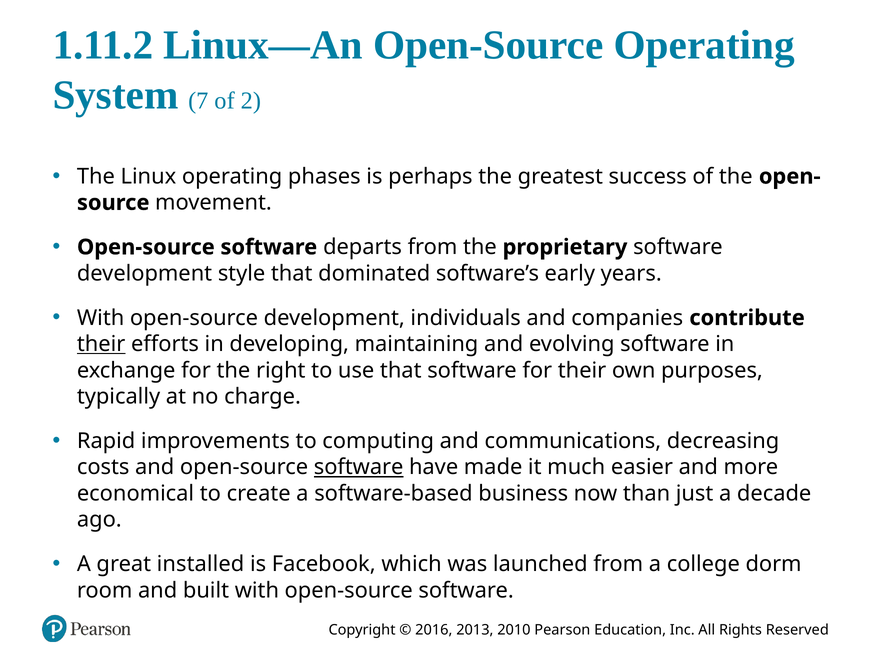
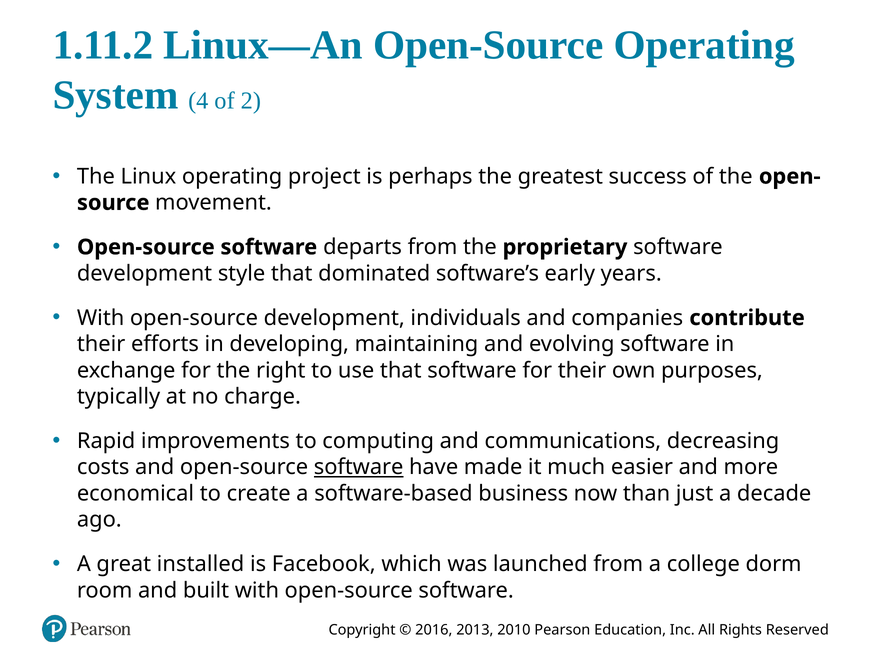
7: 7 -> 4
phases: phases -> project
their at (101, 344) underline: present -> none
